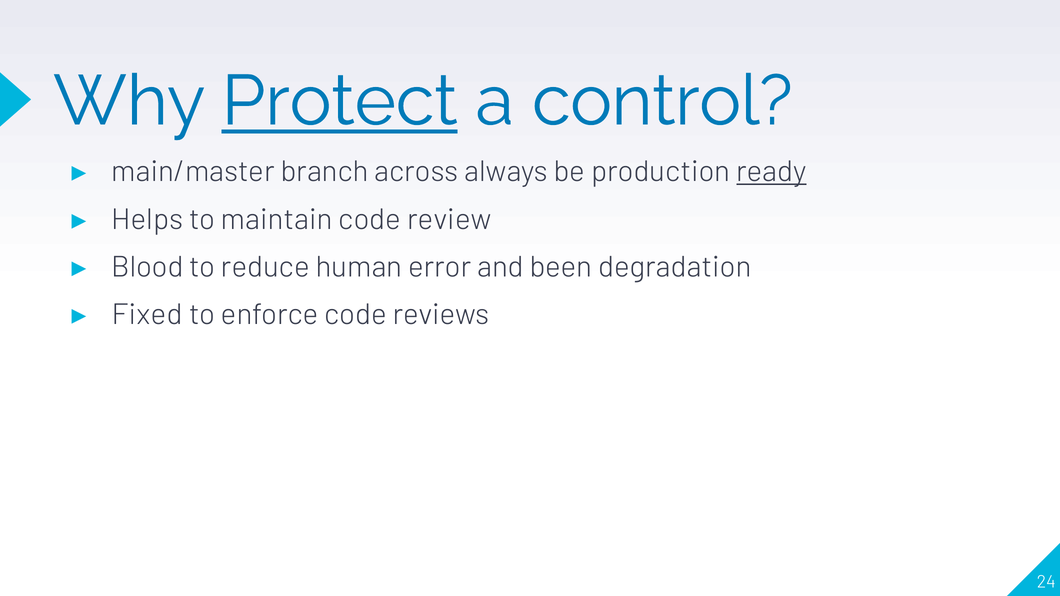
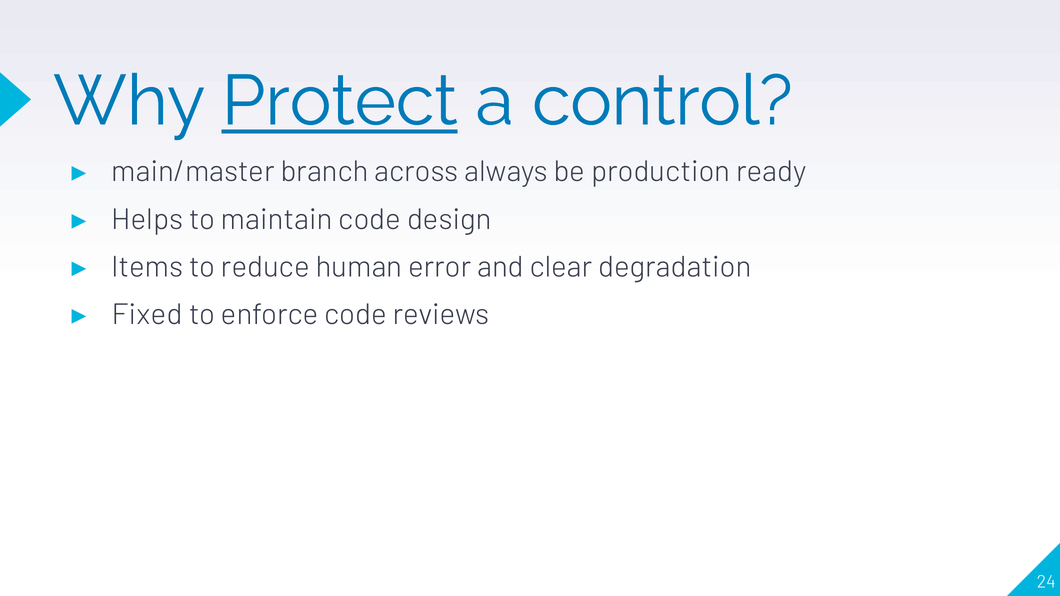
ready underline: present -> none
review: review -> design
Blood: Blood -> Items
been: been -> clear
